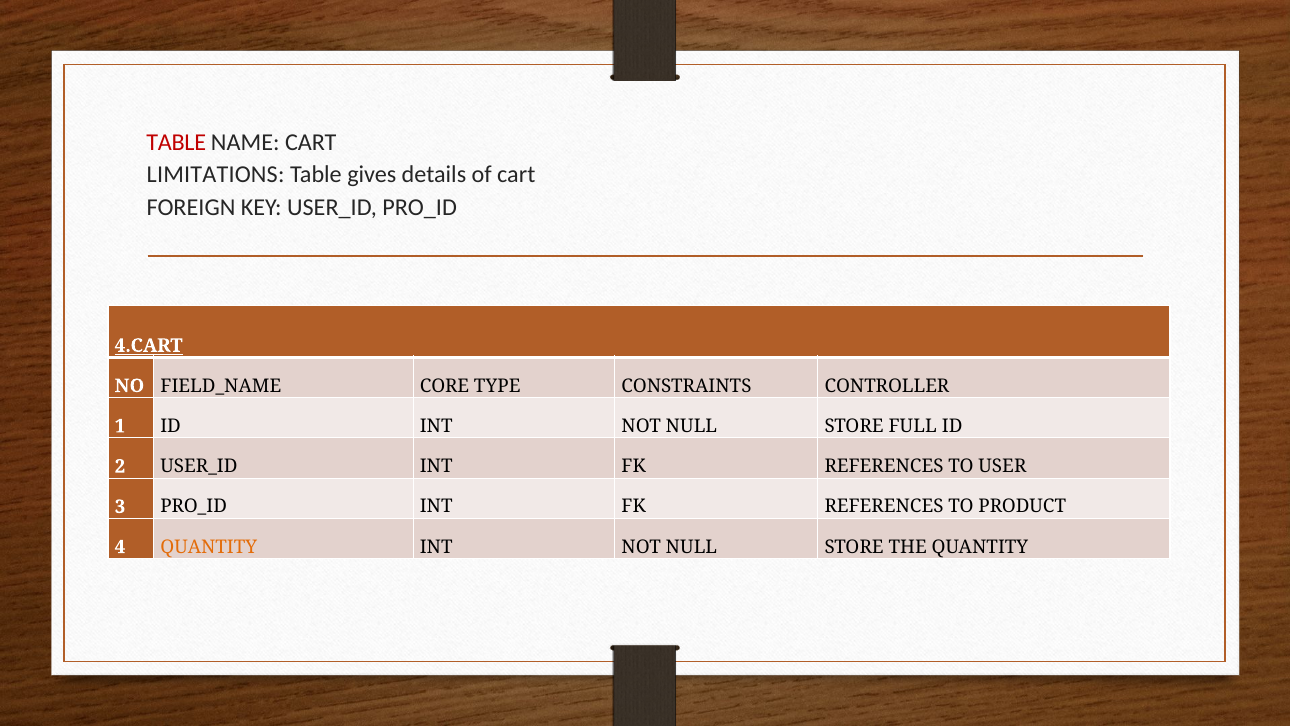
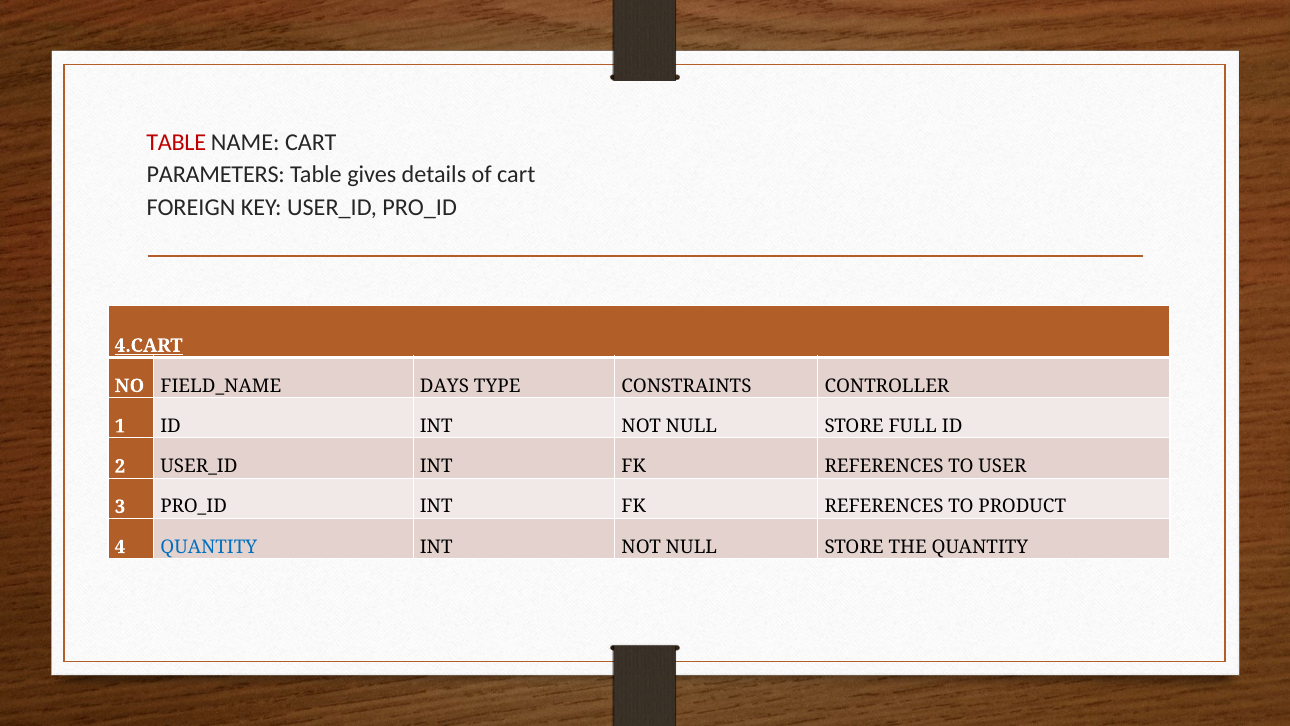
LIMITATIONS: LIMITATIONS -> PARAMETERS
CORE: CORE -> DAYS
QUANTITY at (209, 547) colour: orange -> blue
